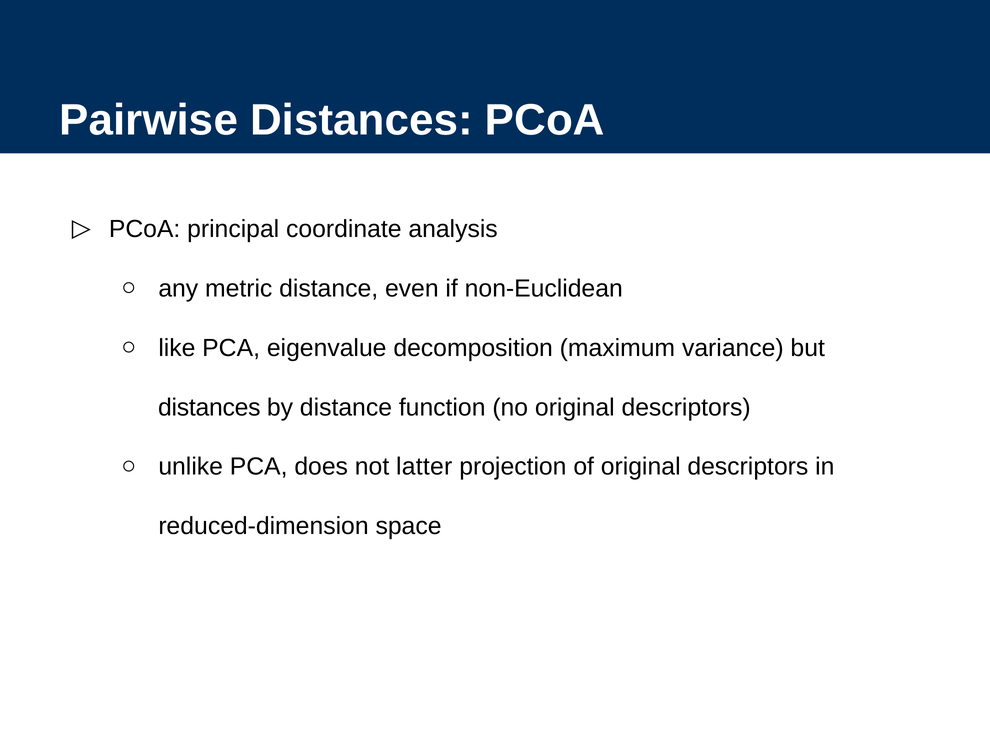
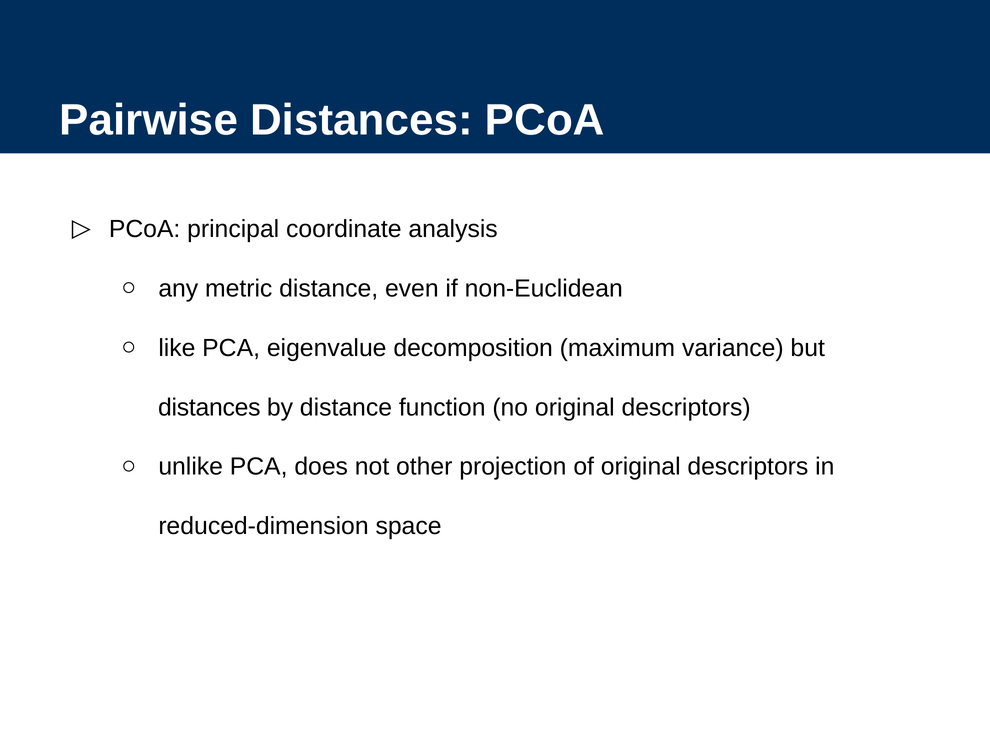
latter: latter -> other
